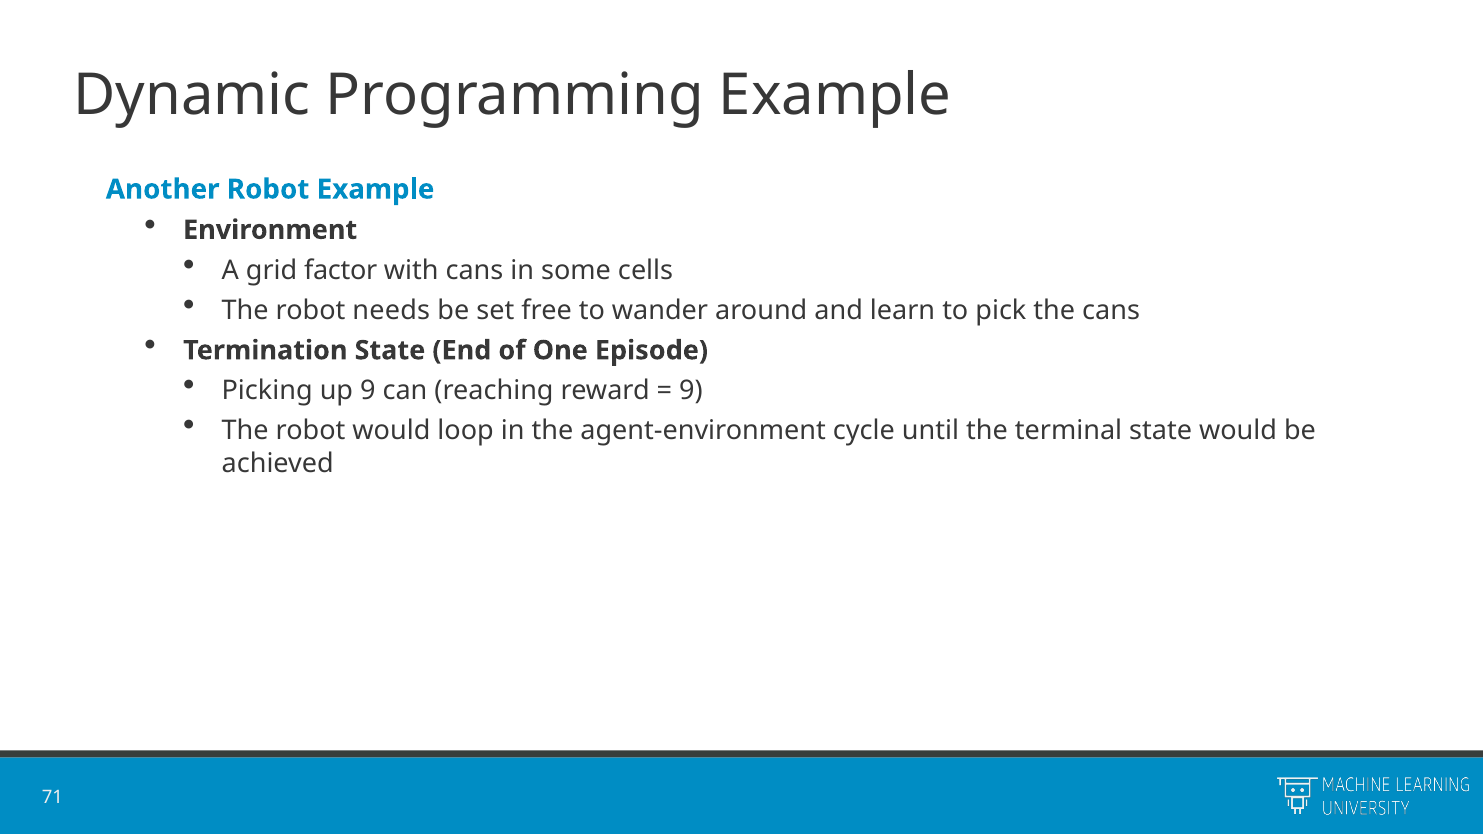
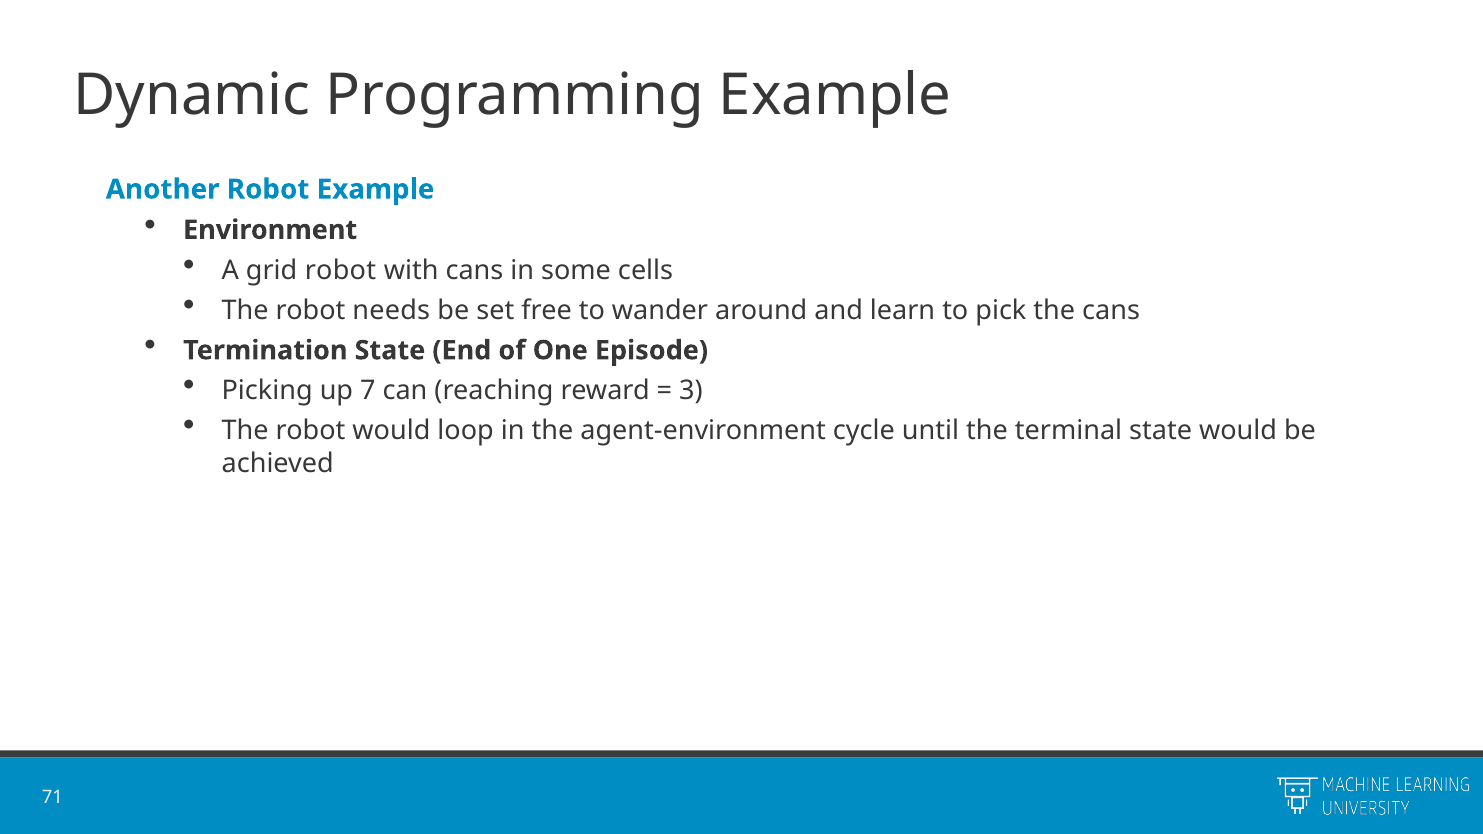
grid factor: factor -> robot
up 9: 9 -> 7
9 at (691, 391): 9 -> 3
